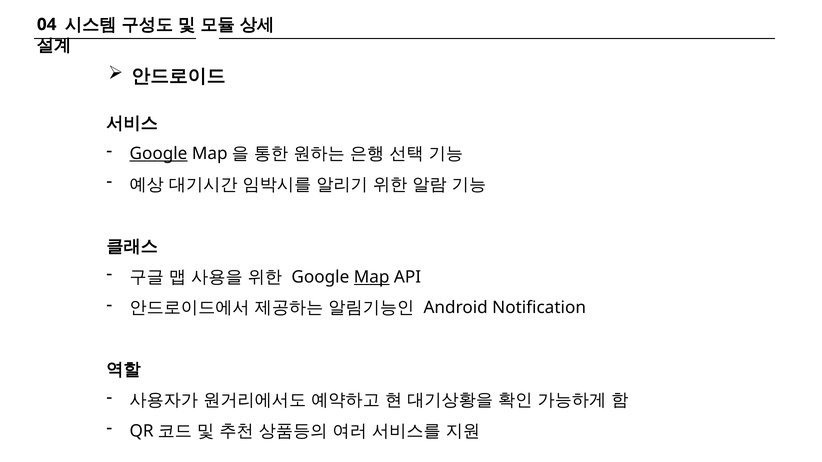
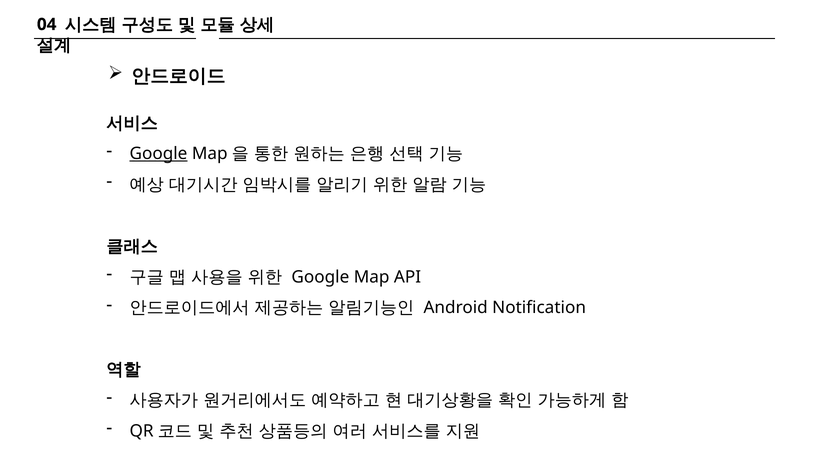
Map underline: present -> none
